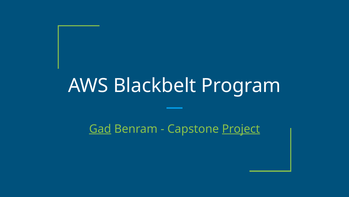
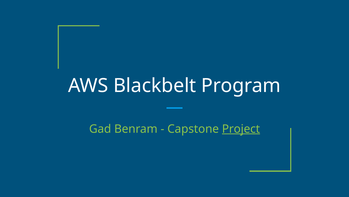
Gad underline: present -> none
